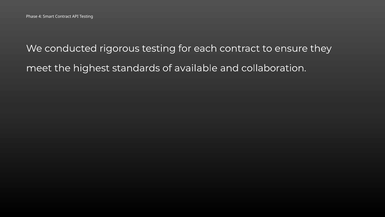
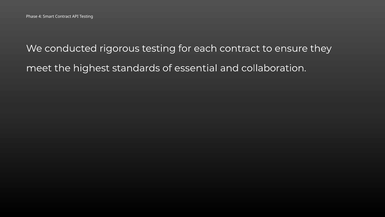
available: available -> essential
